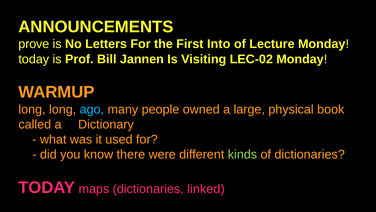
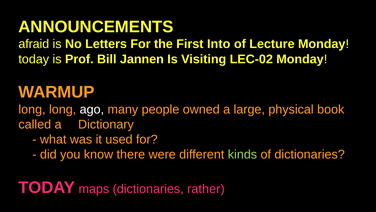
prove: prove -> afraid
ago colour: light blue -> white
linked: linked -> rather
